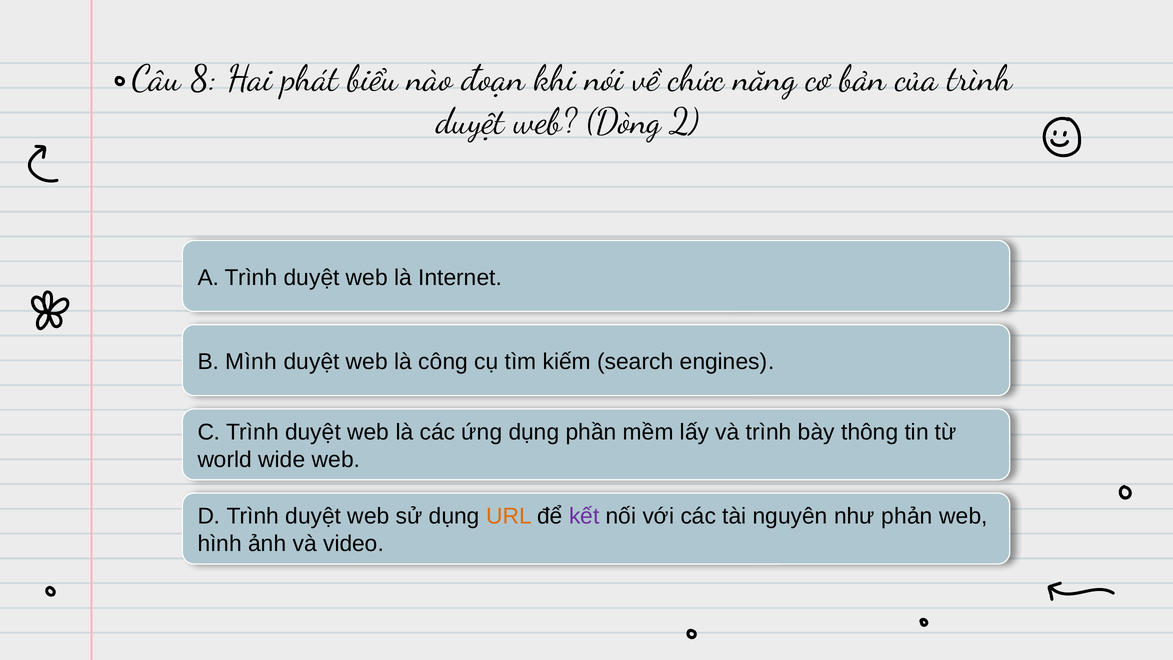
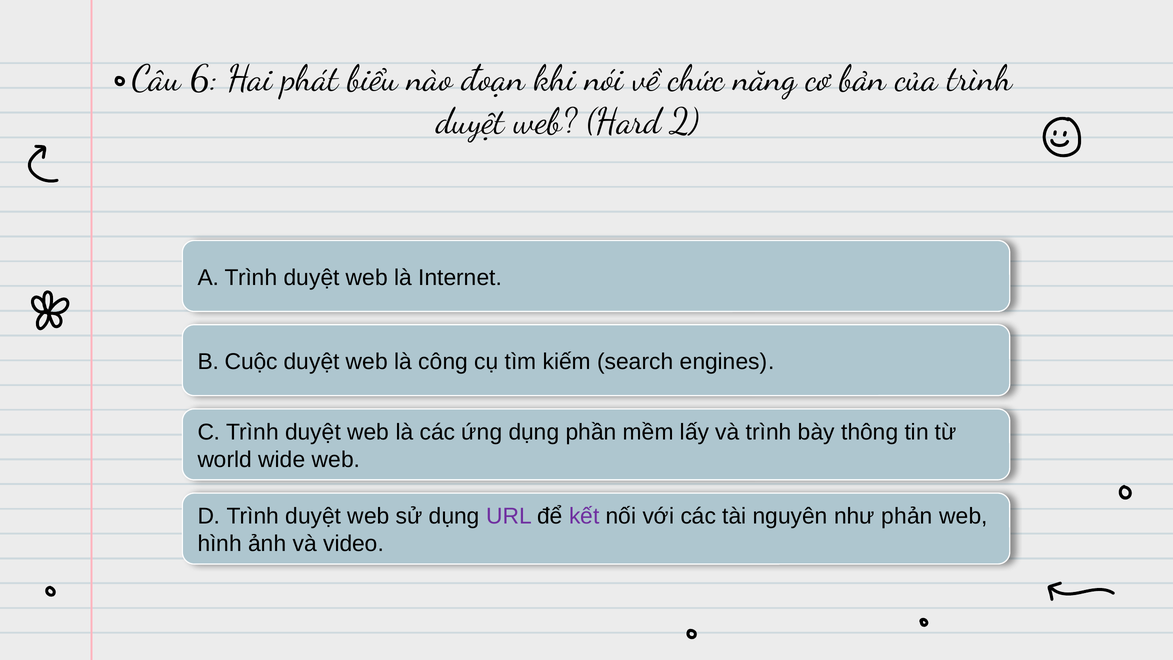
8: 8 -> 6
Dòng: Dòng -> Hard
Mình: Mình -> Cuộc
URL colour: orange -> purple
